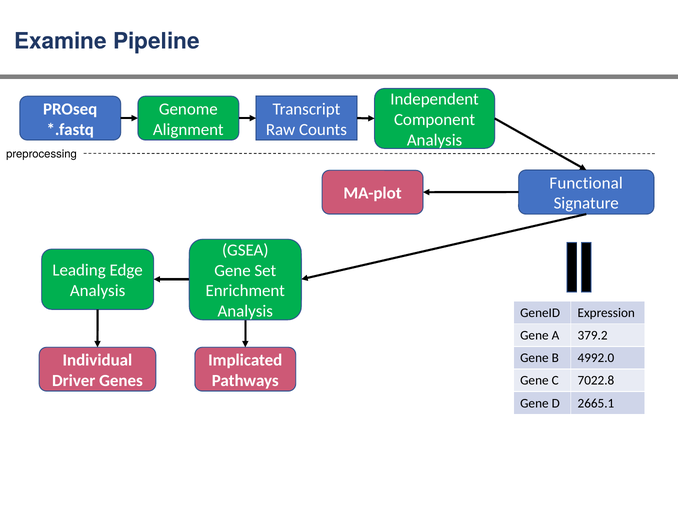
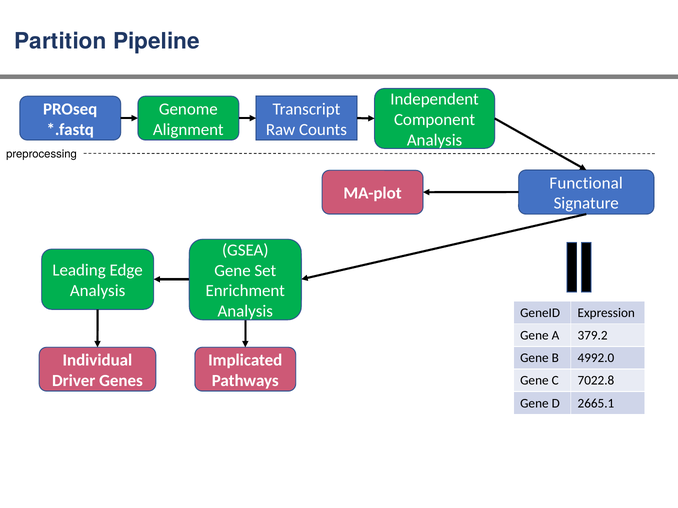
Examine: Examine -> Partition
